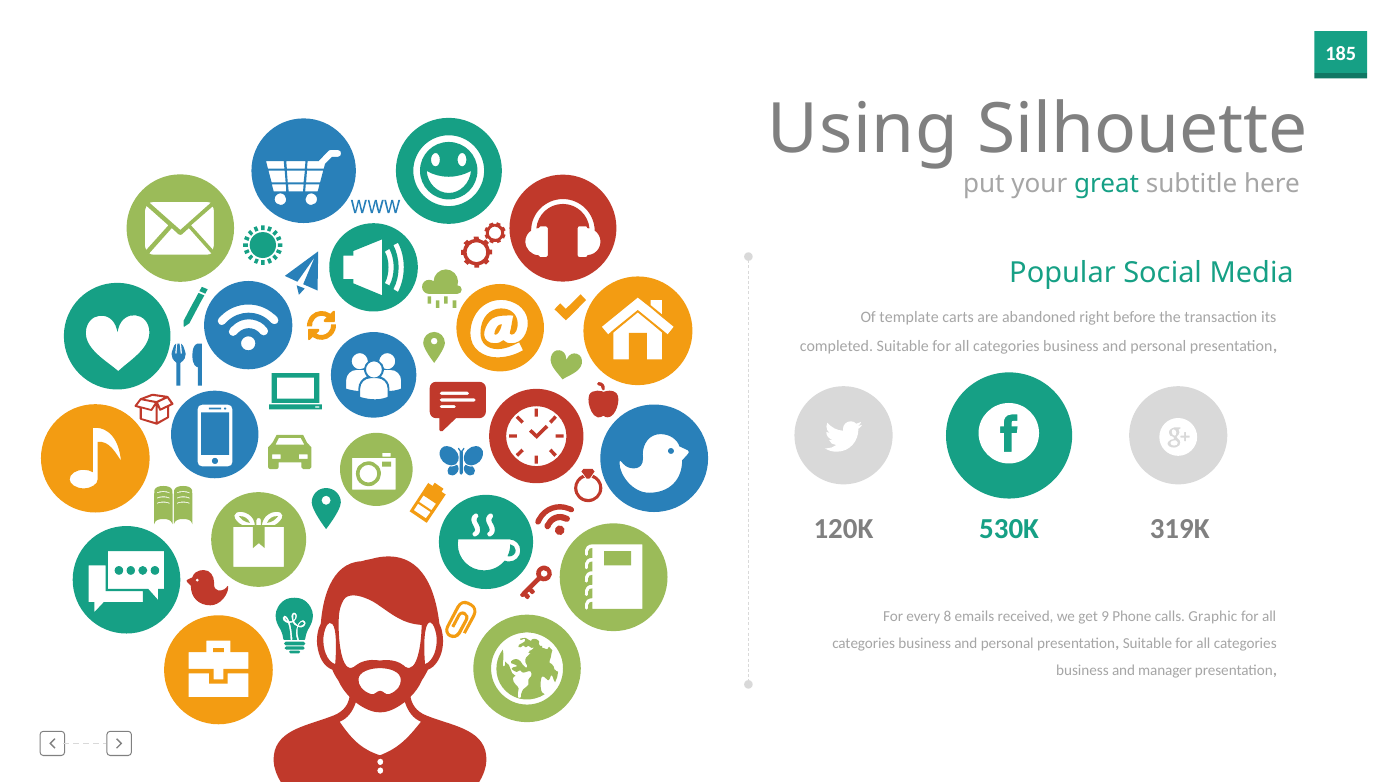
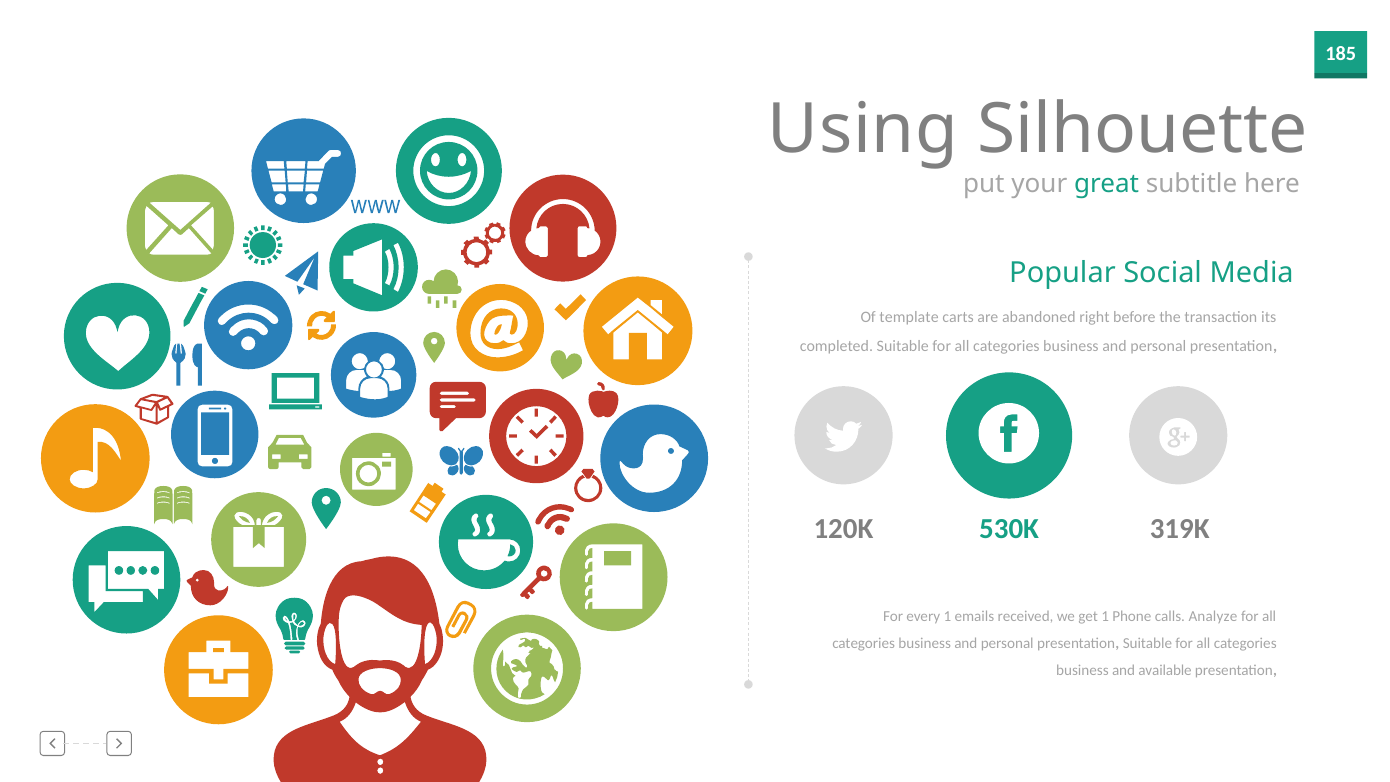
every 8: 8 -> 1
get 9: 9 -> 1
Graphic: Graphic -> Analyze
manager: manager -> available
